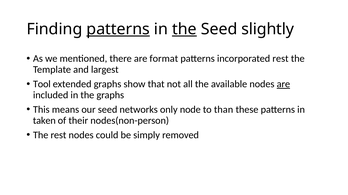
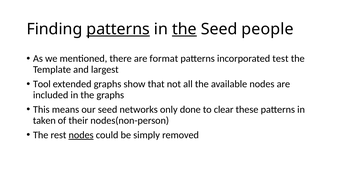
slightly: slightly -> people
incorporated rest: rest -> test
are at (283, 84) underline: present -> none
node: node -> done
than: than -> clear
nodes at (81, 136) underline: none -> present
